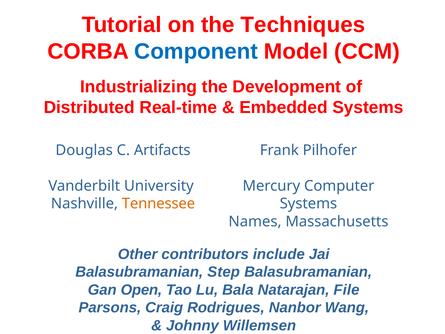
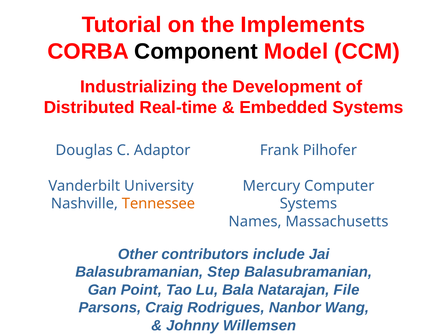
Techniques: Techniques -> Implements
Component colour: blue -> black
Artifacts: Artifacts -> Adaptor
Open: Open -> Point
